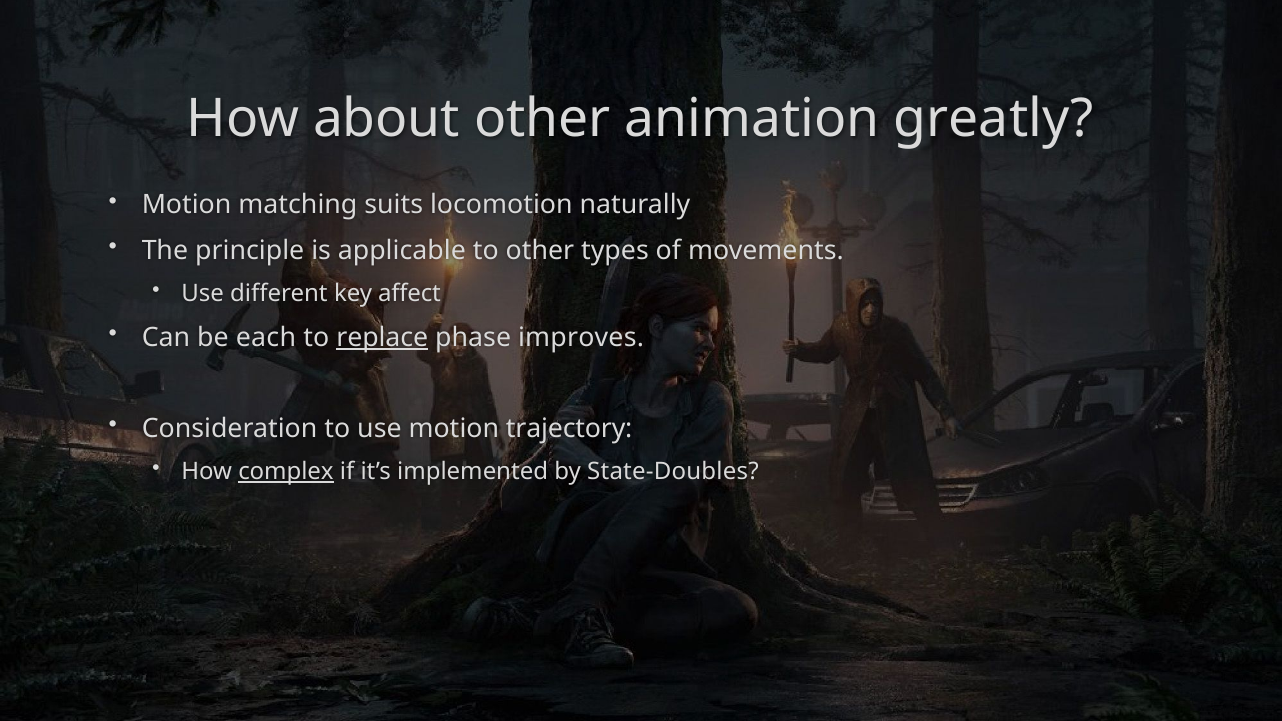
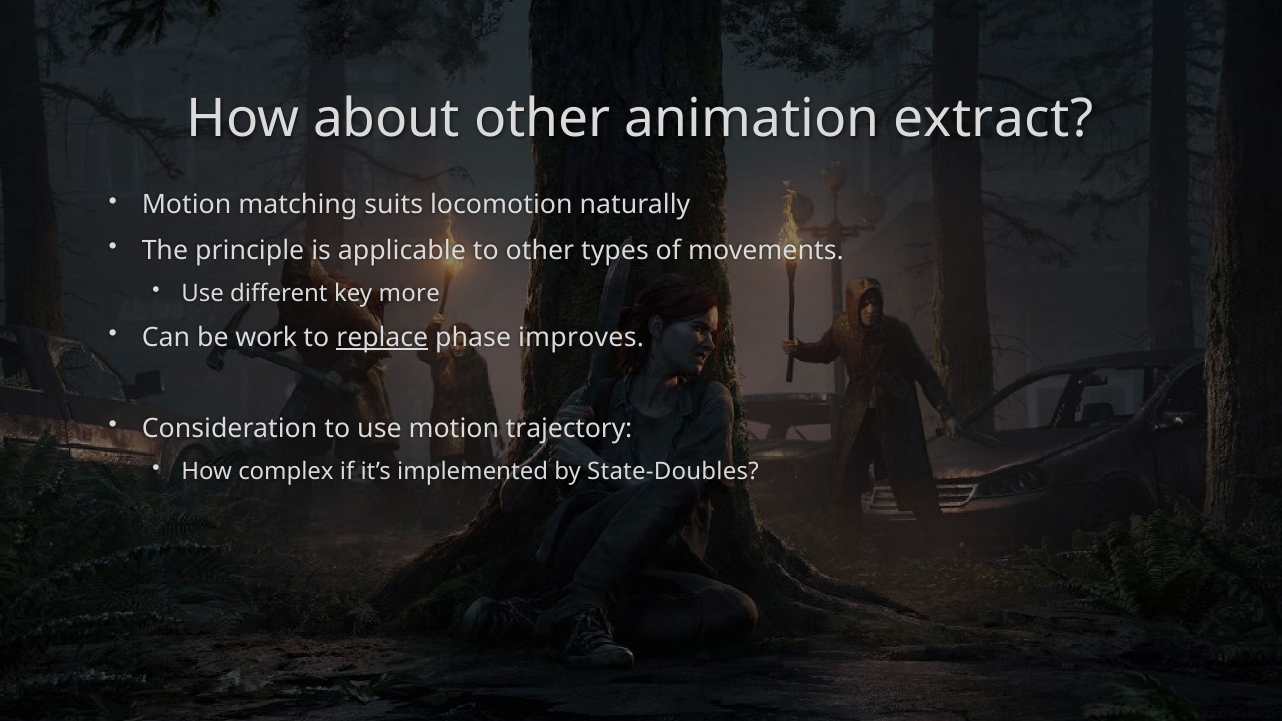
greatly: greatly -> extract
affect: affect -> more
each: each -> work
complex underline: present -> none
